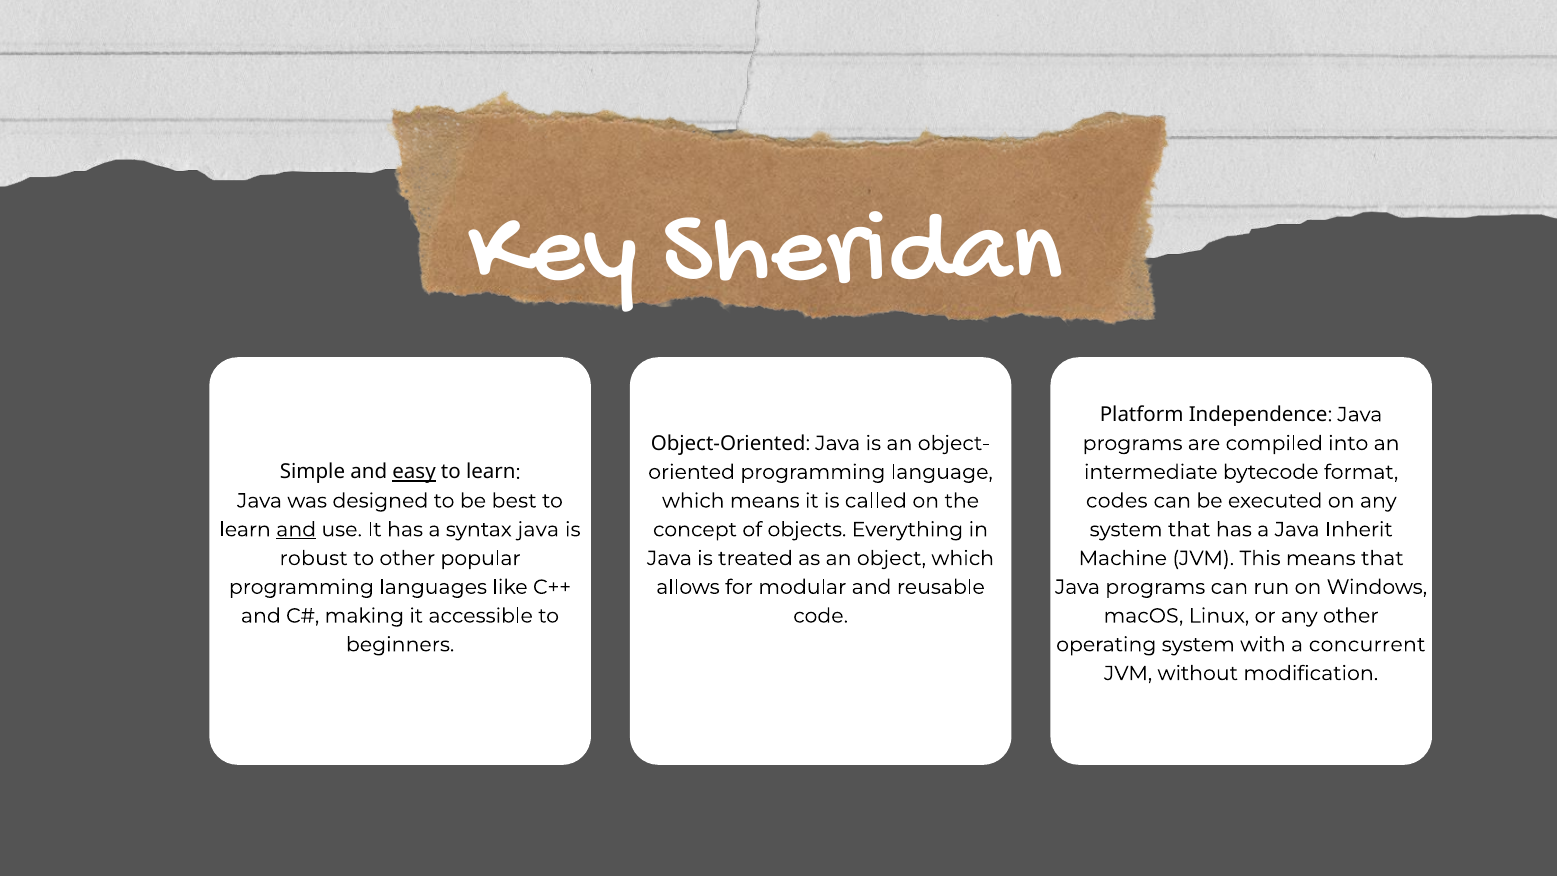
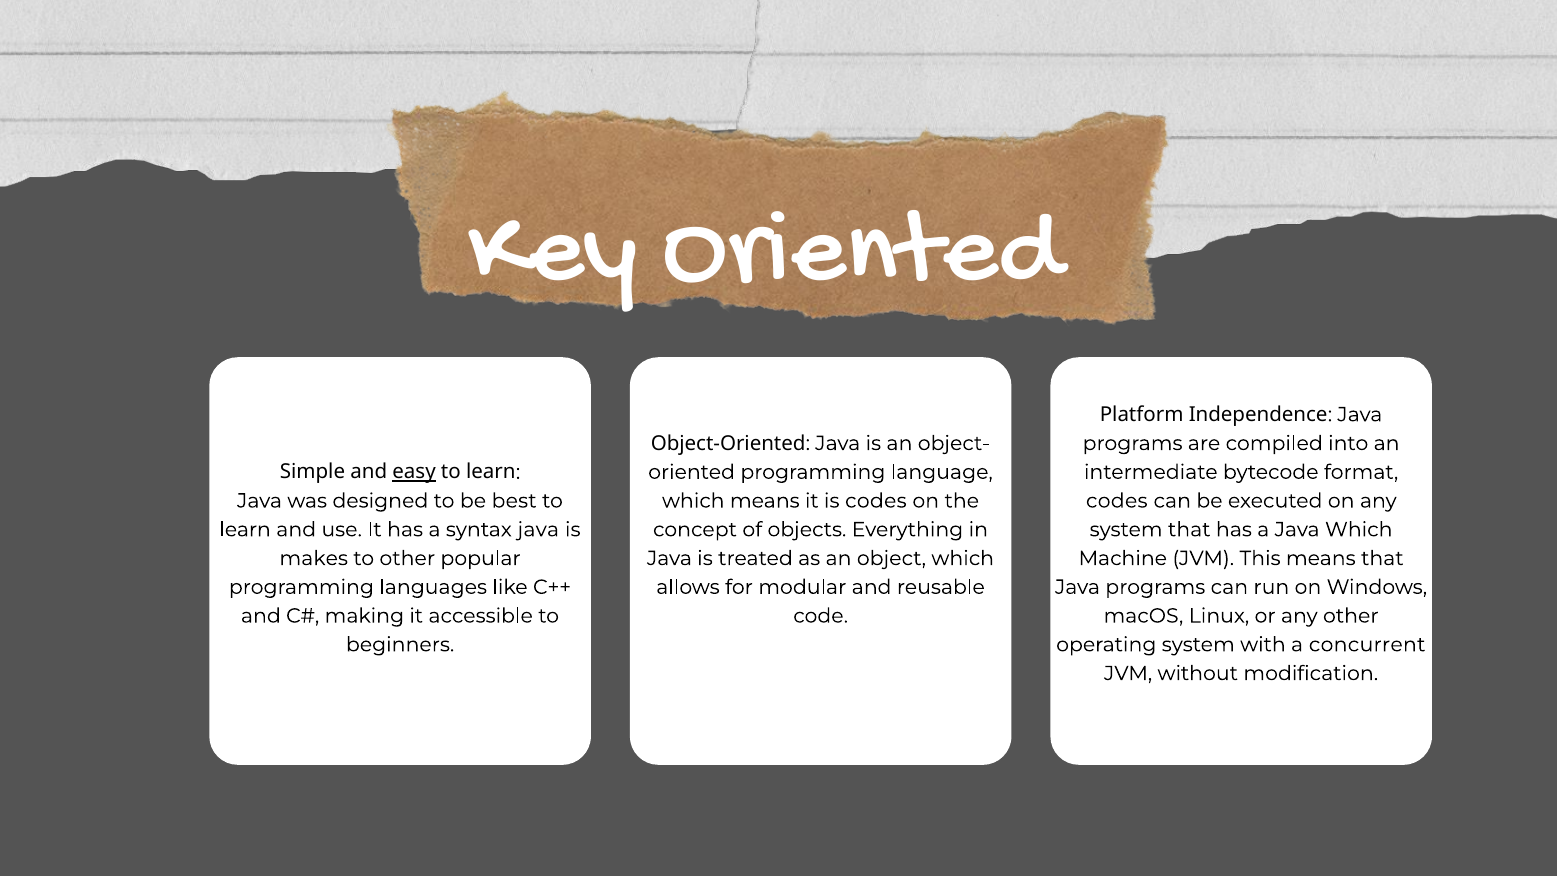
Key Sheridan: Sheridan -> Oriented
is called: called -> codes
and at (296, 529) underline: present -> none
Java Inherit: Inherit -> Which
robust: robust -> makes
